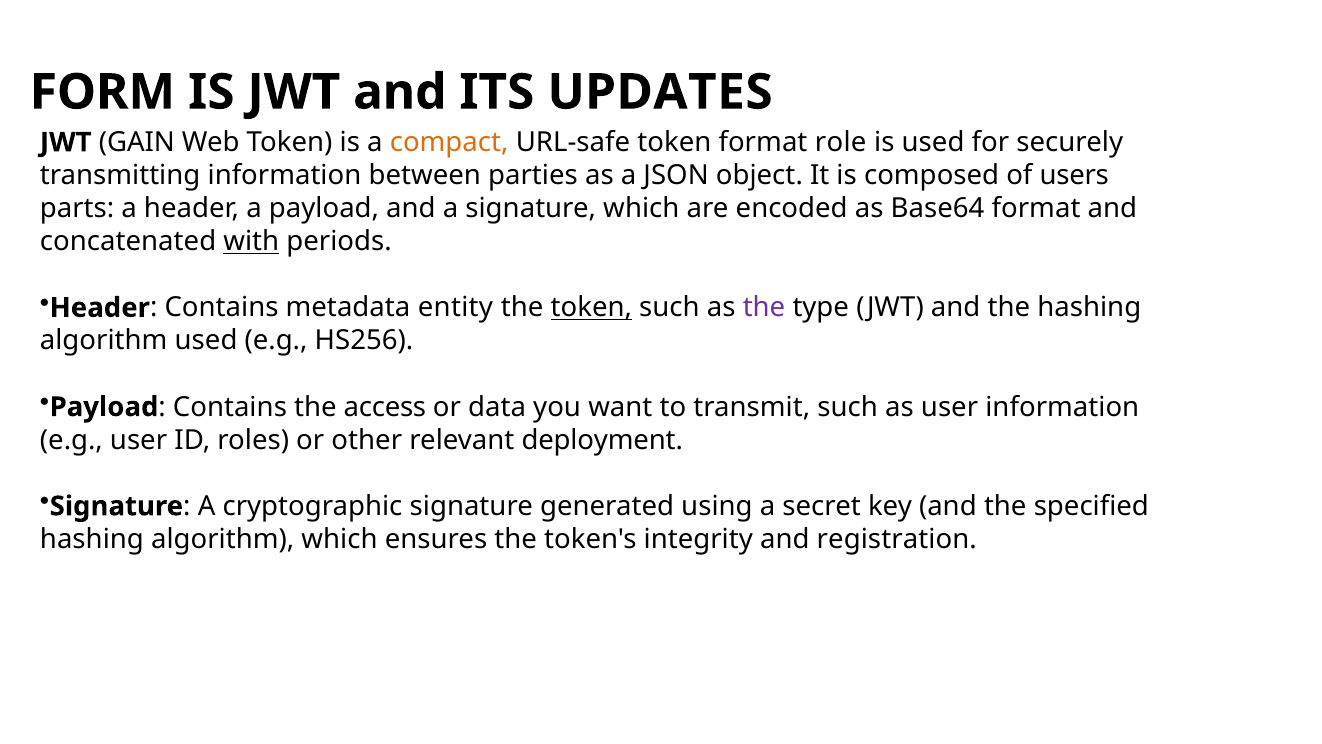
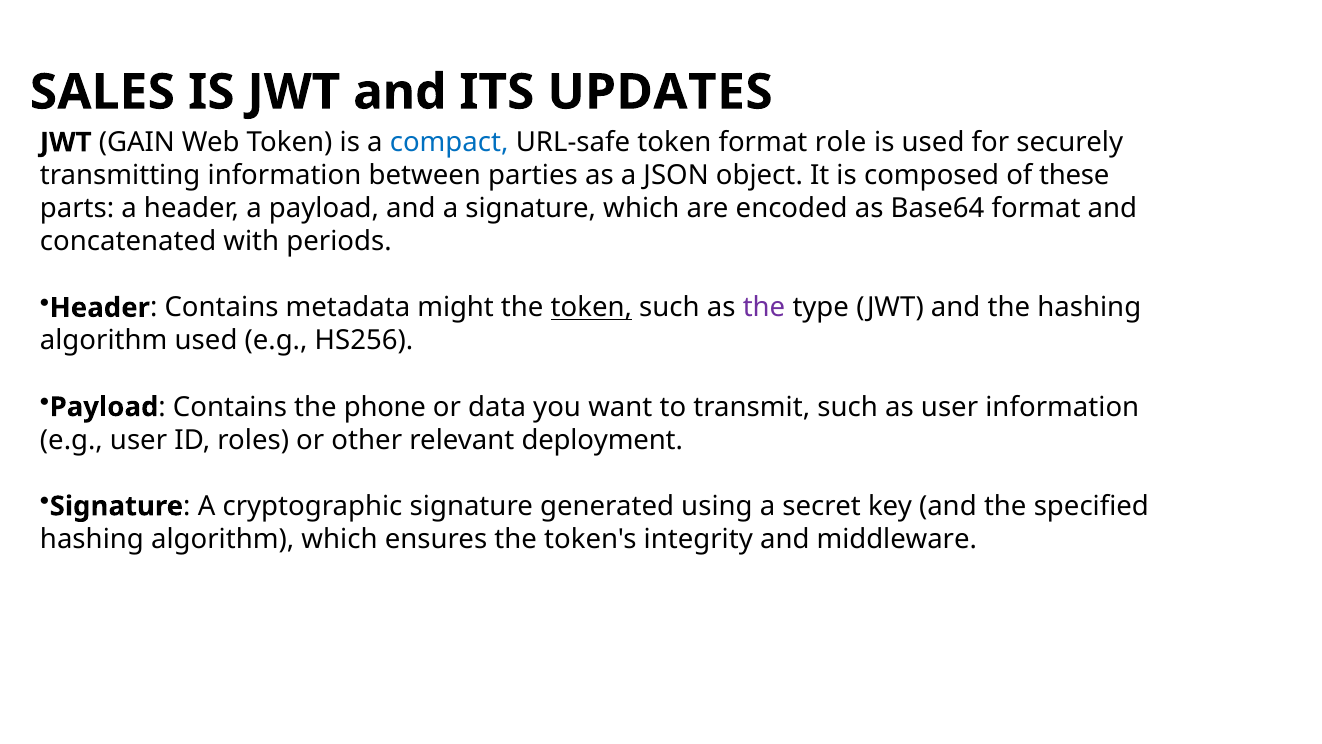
FORM: FORM -> SALES
compact colour: orange -> blue
users: users -> these
with underline: present -> none
entity: entity -> might
access: access -> phone
registration: registration -> middleware
